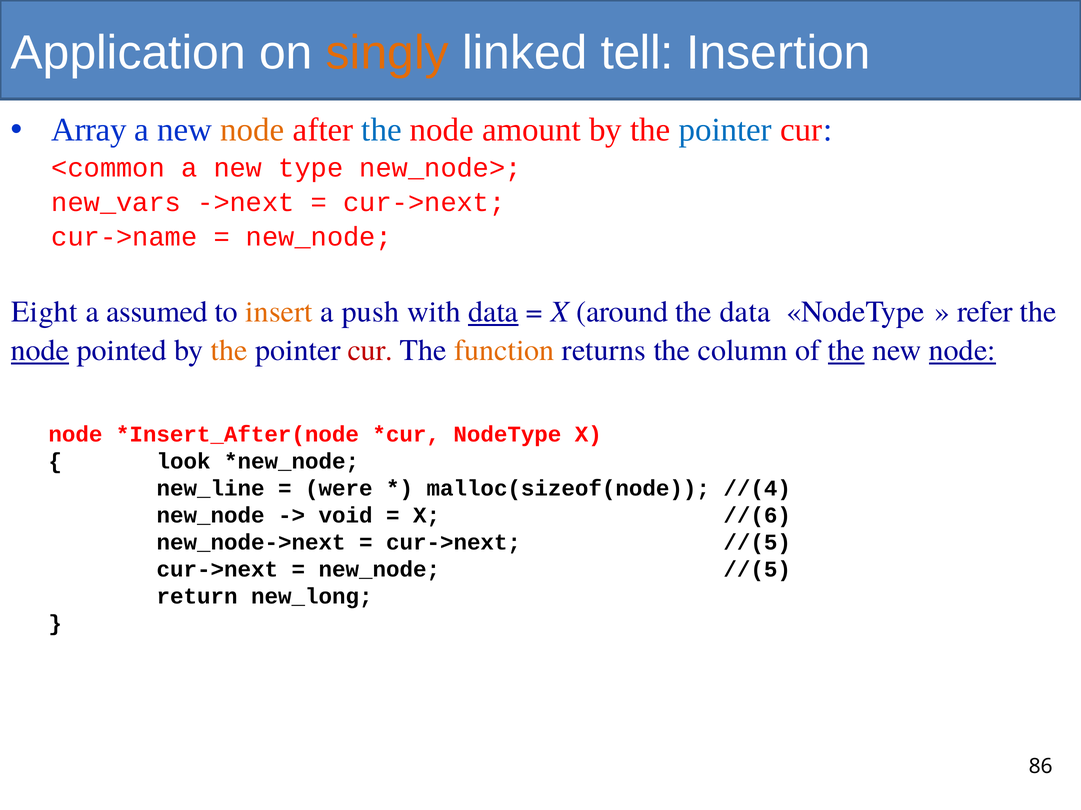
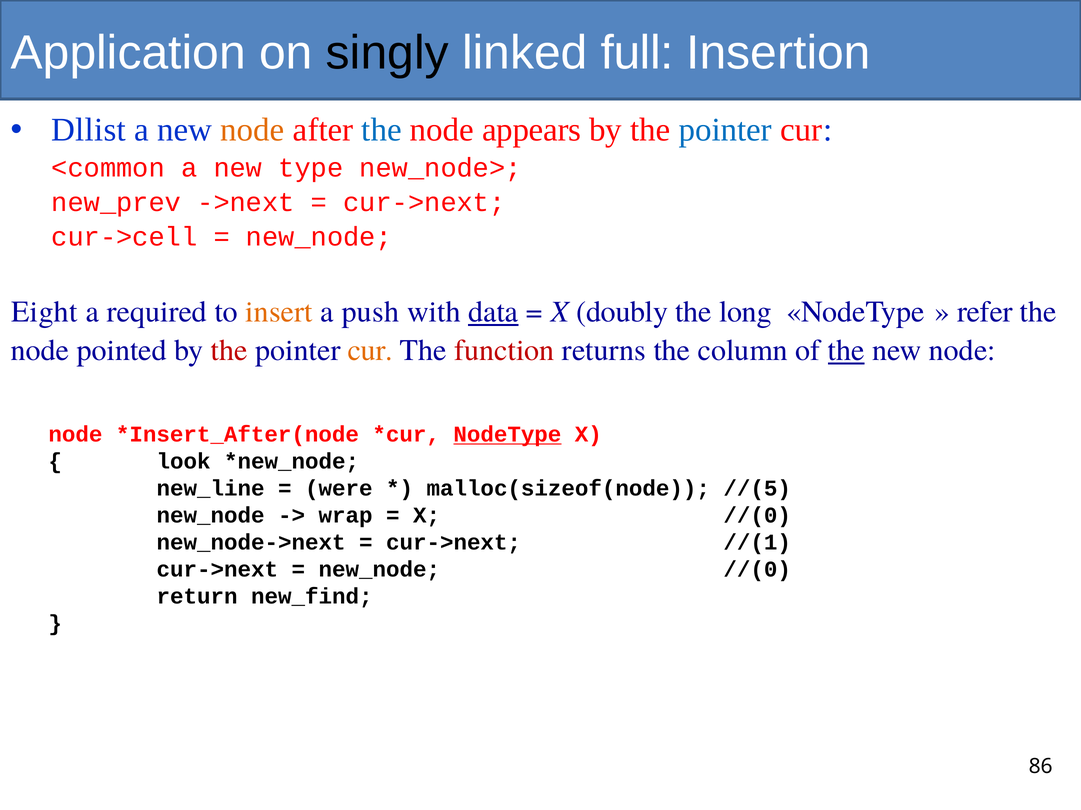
singly colour: orange -> black
tell: tell -> full
Array: Array -> Dllist
amount: amount -> appears
new_vars: new_vars -> new_prev
cur->name: cur->name -> cur->cell
assumed: assumed -> required
around: around -> doubly
the data: data -> long
node at (40, 351) underline: present -> none
the at (229, 351) colour: orange -> red
cur at (370, 351) colour: red -> orange
function colour: orange -> red
node at (962, 351) underline: present -> none
NodeType at (507, 435) underline: none -> present
//(4: //(4 -> //(5
void: void -> wrap
X //(6: //(6 -> //(0
cur->next //(5: //(5 -> //(1
new_node //(5: //(5 -> //(0
new_long: new_long -> new_find
